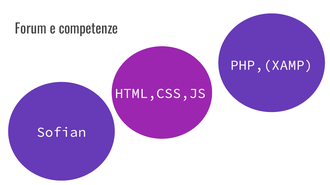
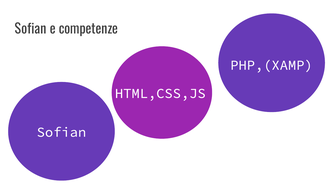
Forum at (31, 29): Forum -> Sofian
